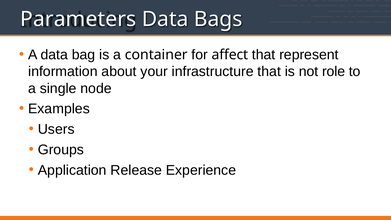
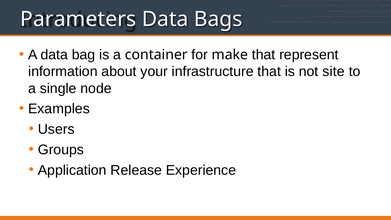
affect: affect -> make
role: role -> site
